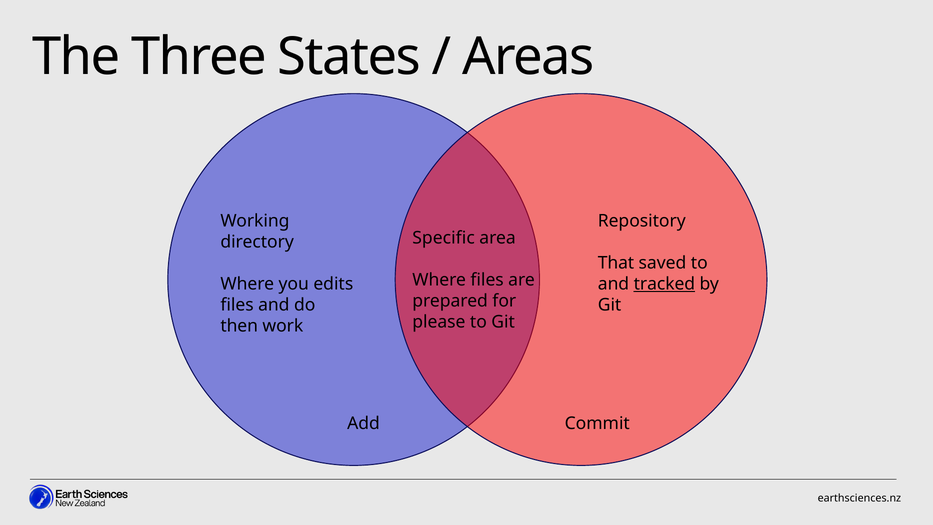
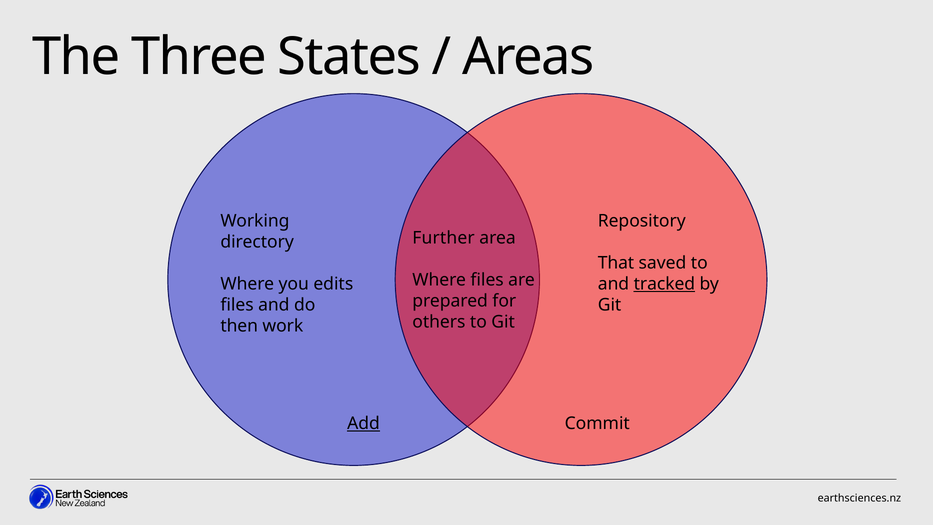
Specific: Specific -> Further
please: please -> others
Add underline: none -> present
